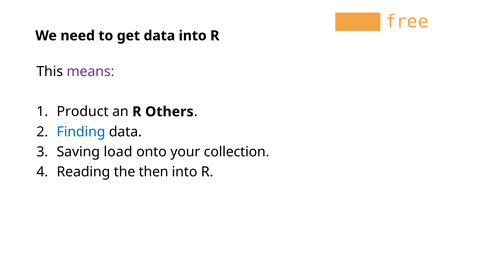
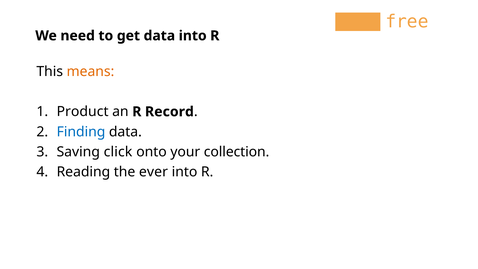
means colour: purple -> orange
Others: Others -> Record
load: load -> click
then: then -> ever
